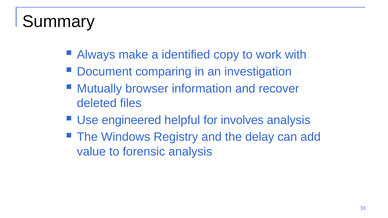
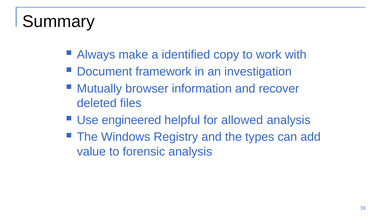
comparing: comparing -> framework
involves: involves -> allowed
delay: delay -> types
